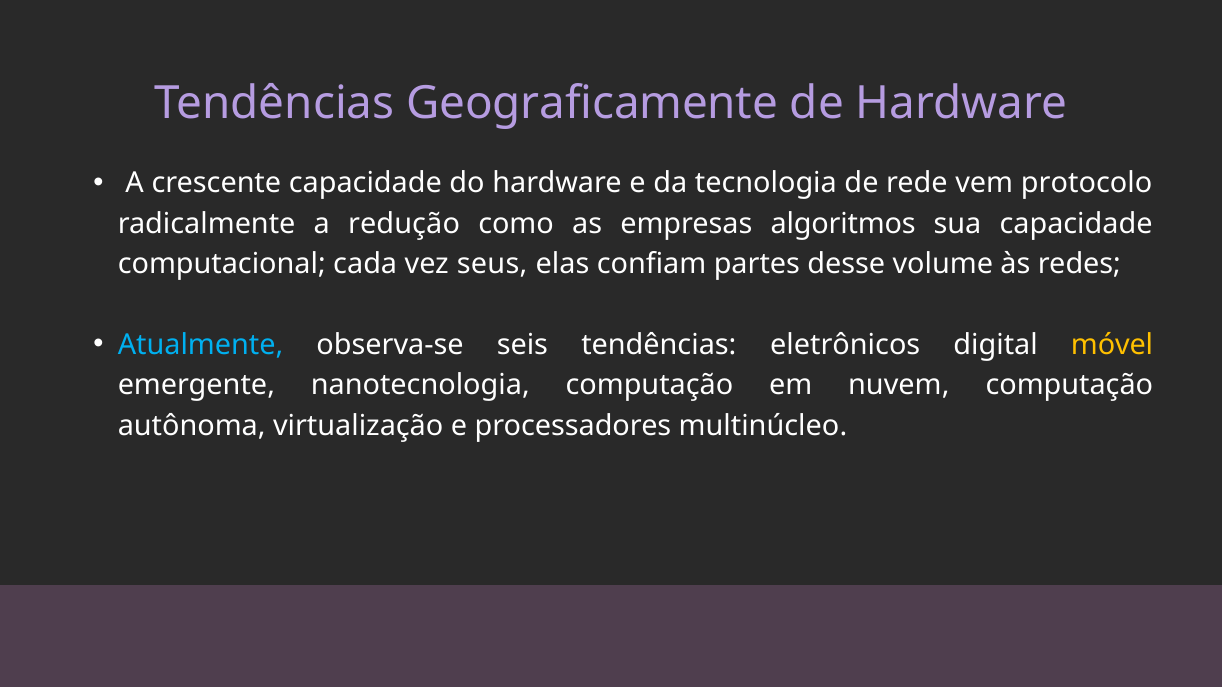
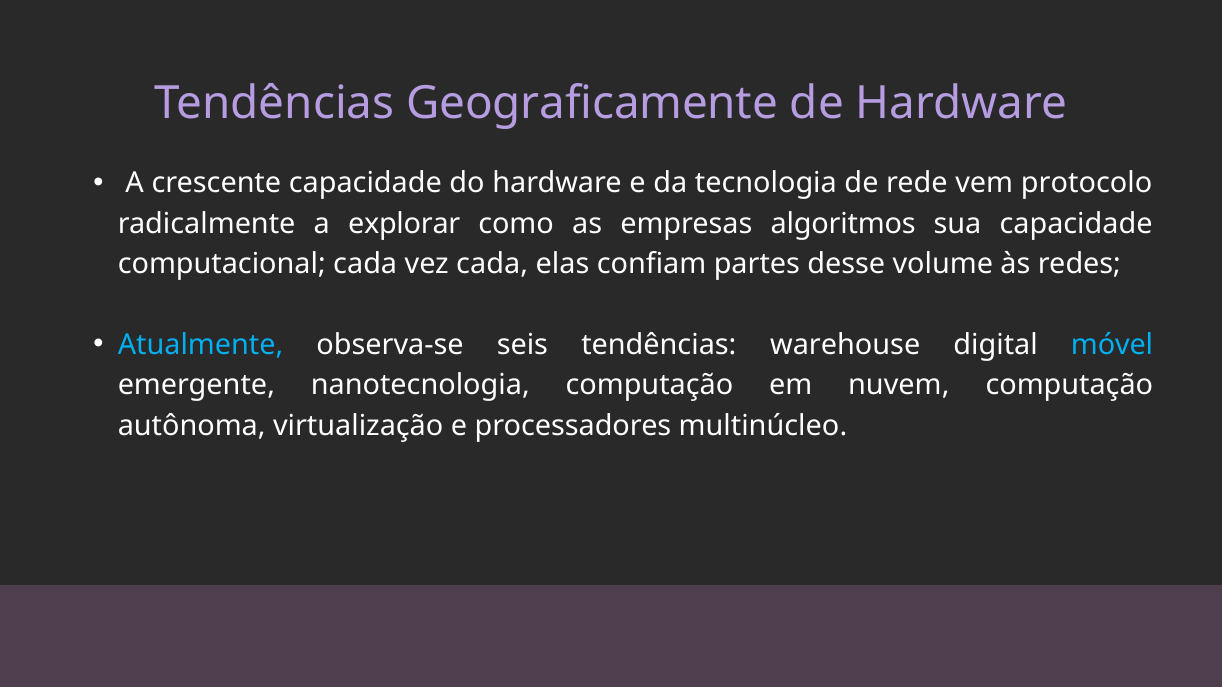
redução: redução -> explorar
vez seus: seus -> cada
eletrônicos: eletrônicos -> warehouse
móvel colour: yellow -> light blue
